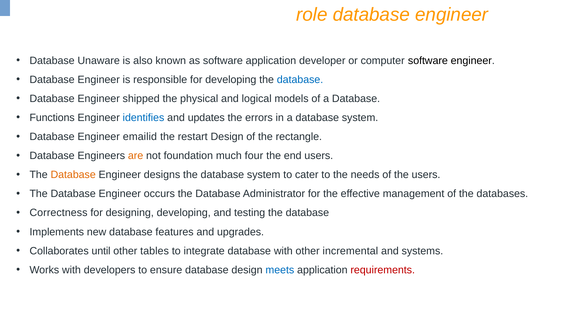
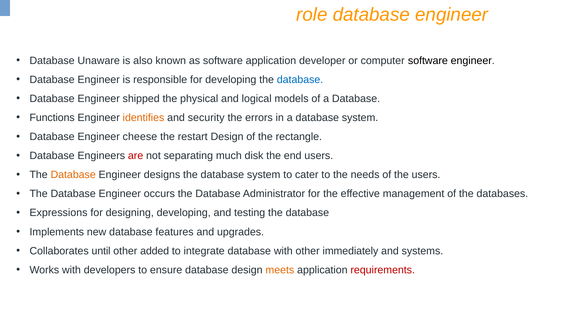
identifies colour: blue -> orange
updates: updates -> security
emailid: emailid -> cheese
are colour: orange -> red
foundation: foundation -> separating
four: four -> disk
Correctness: Correctness -> Expressions
tables: tables -> added
incremental: incremental -> immediately
meets colour: blue -> orange
